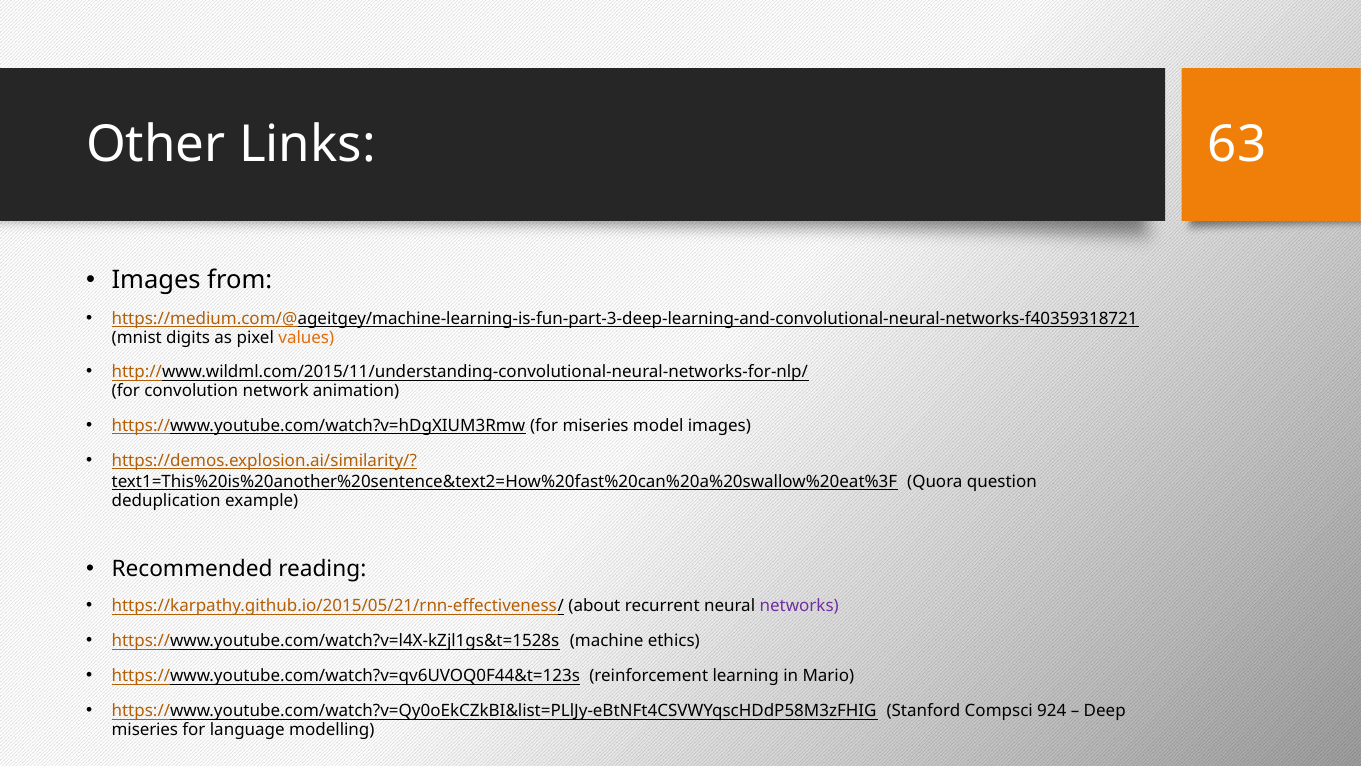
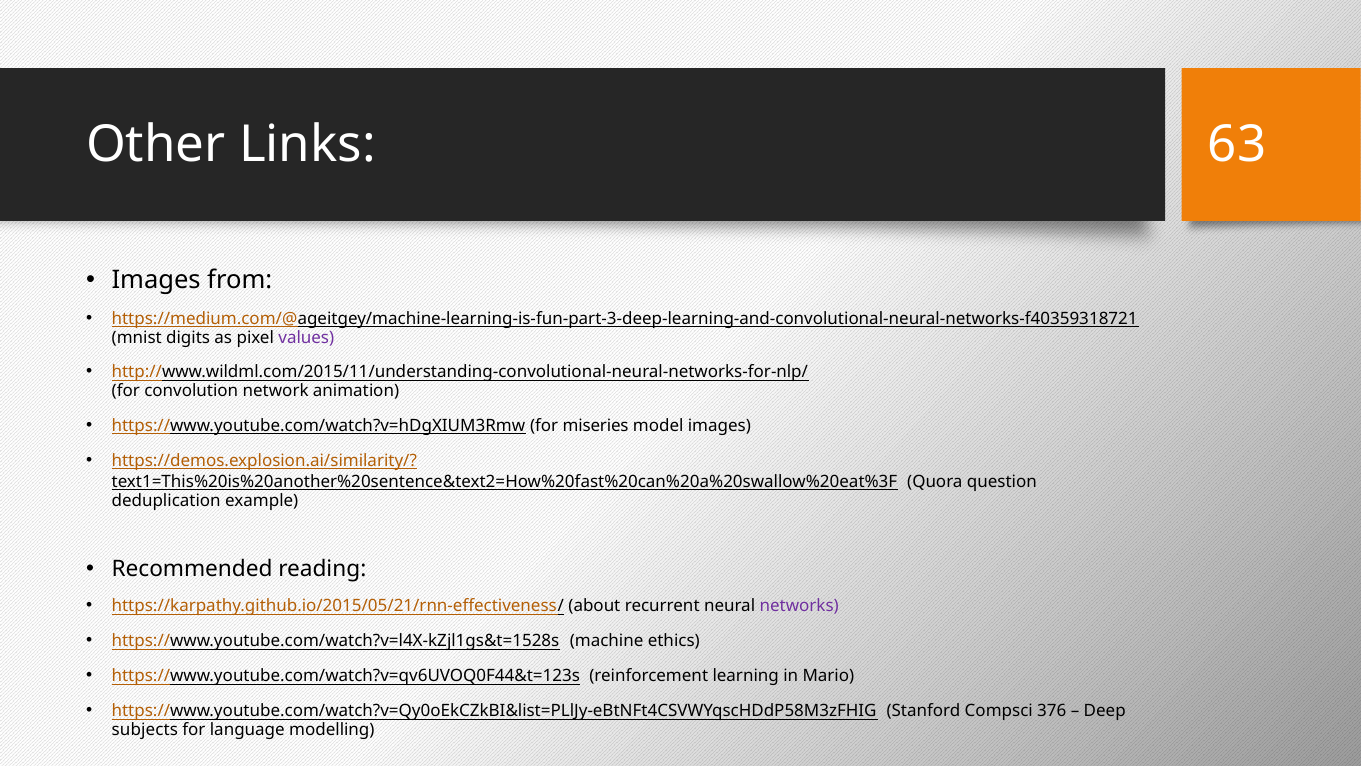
values colour: orange -> purple
924: 924 -> 376
miseries at (145, 730): miseries -> subjects
